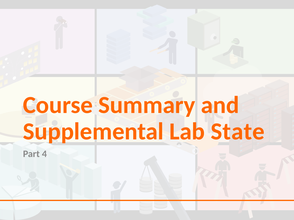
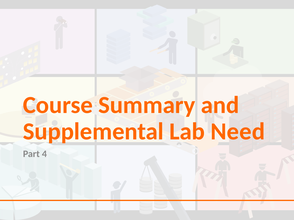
State: State -> Need
